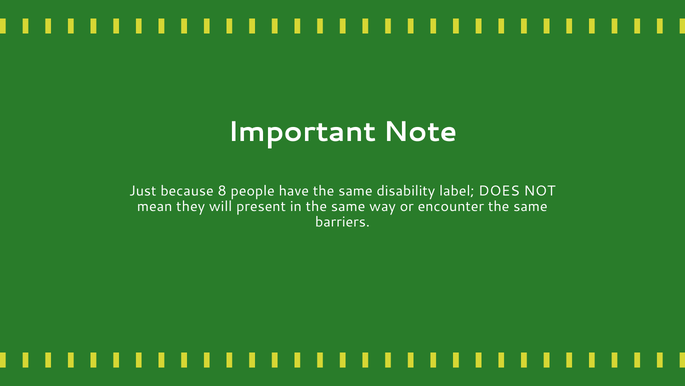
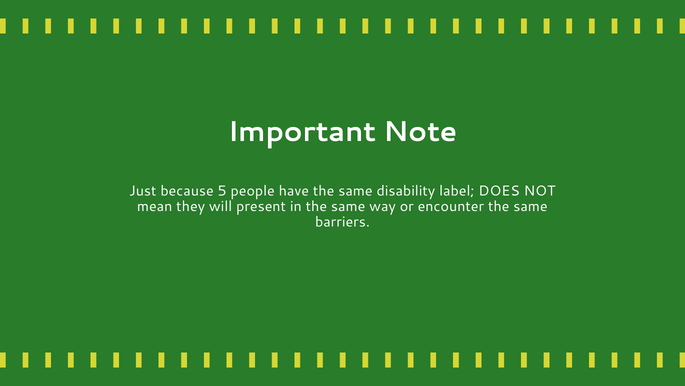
8: 8 -> 5
